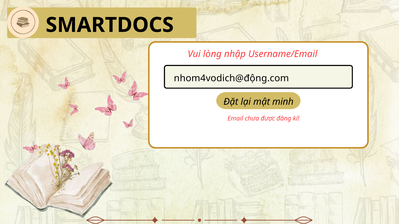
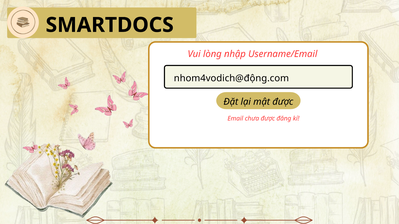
mật minh: minh -> được
